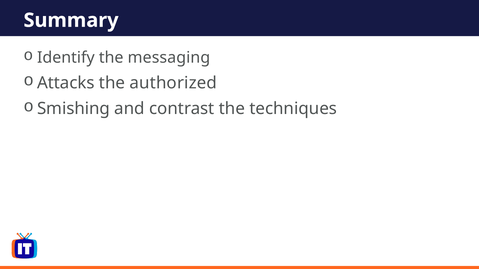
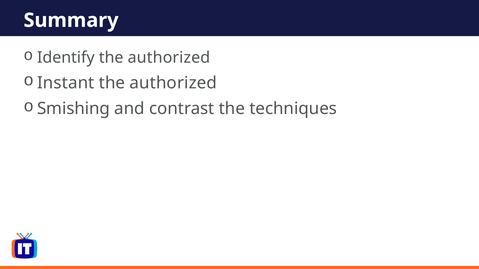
Identify the messaging: messaging -> authorized
Attacks: Attacks -> Instant
